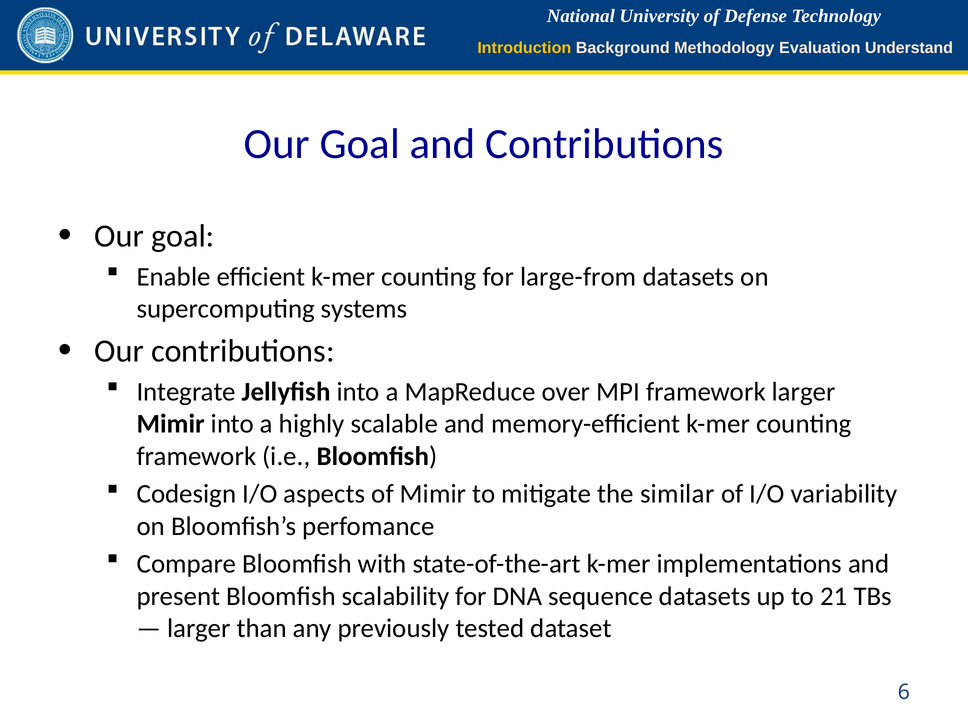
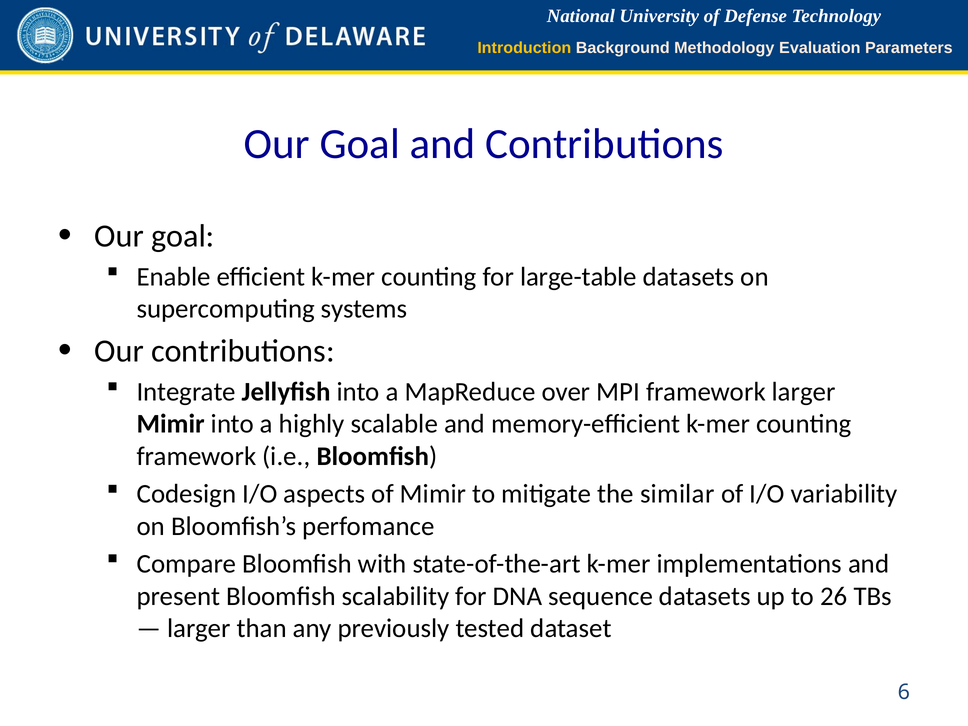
Understand: Understand -> Parameters
large-from: large-from -> large-table
21: 21 -> 26
